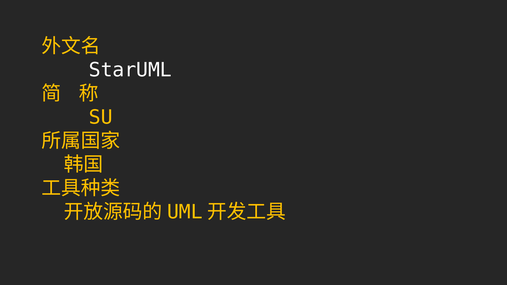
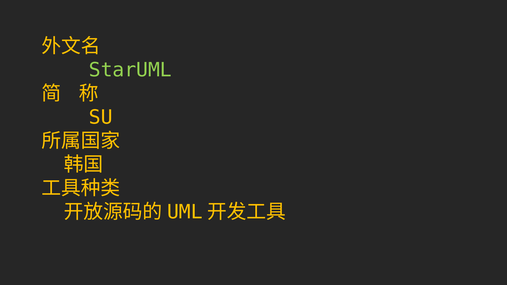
StarUML colour: white -> light green
